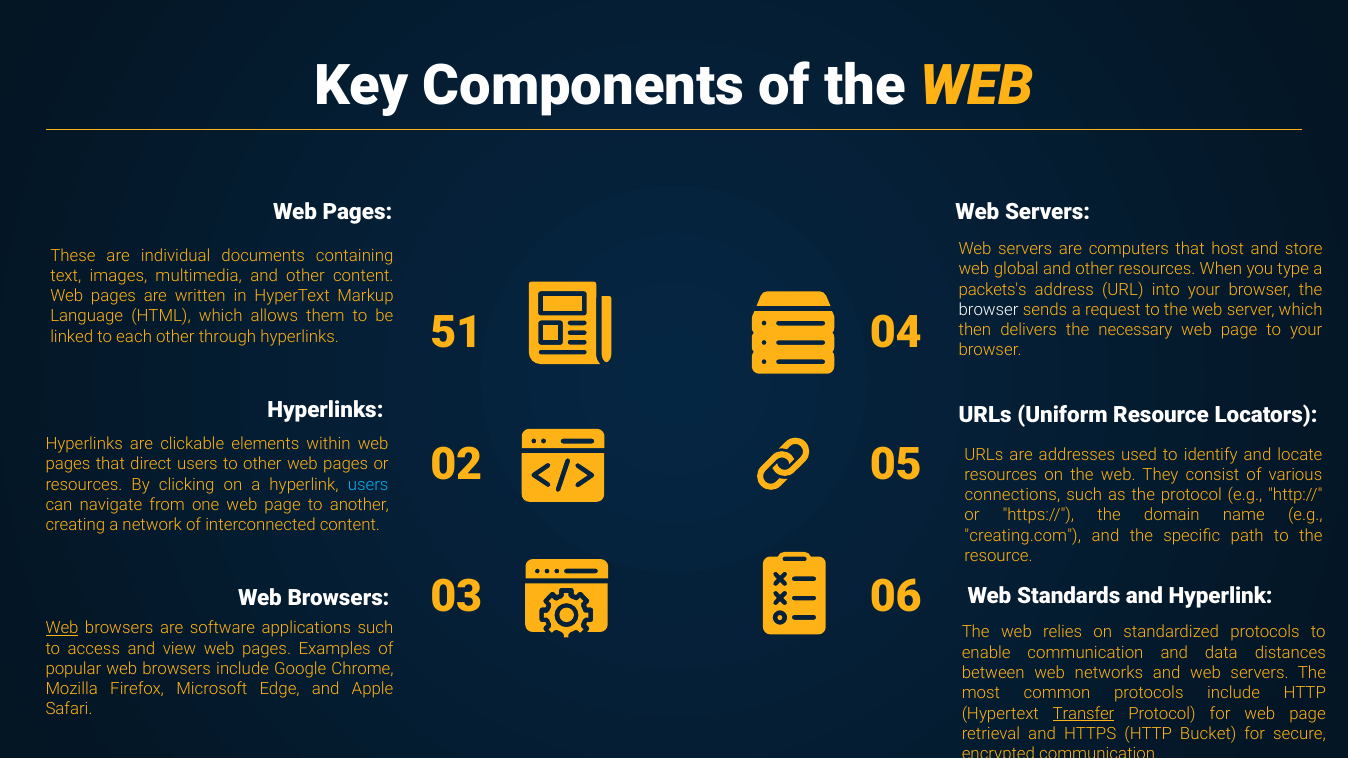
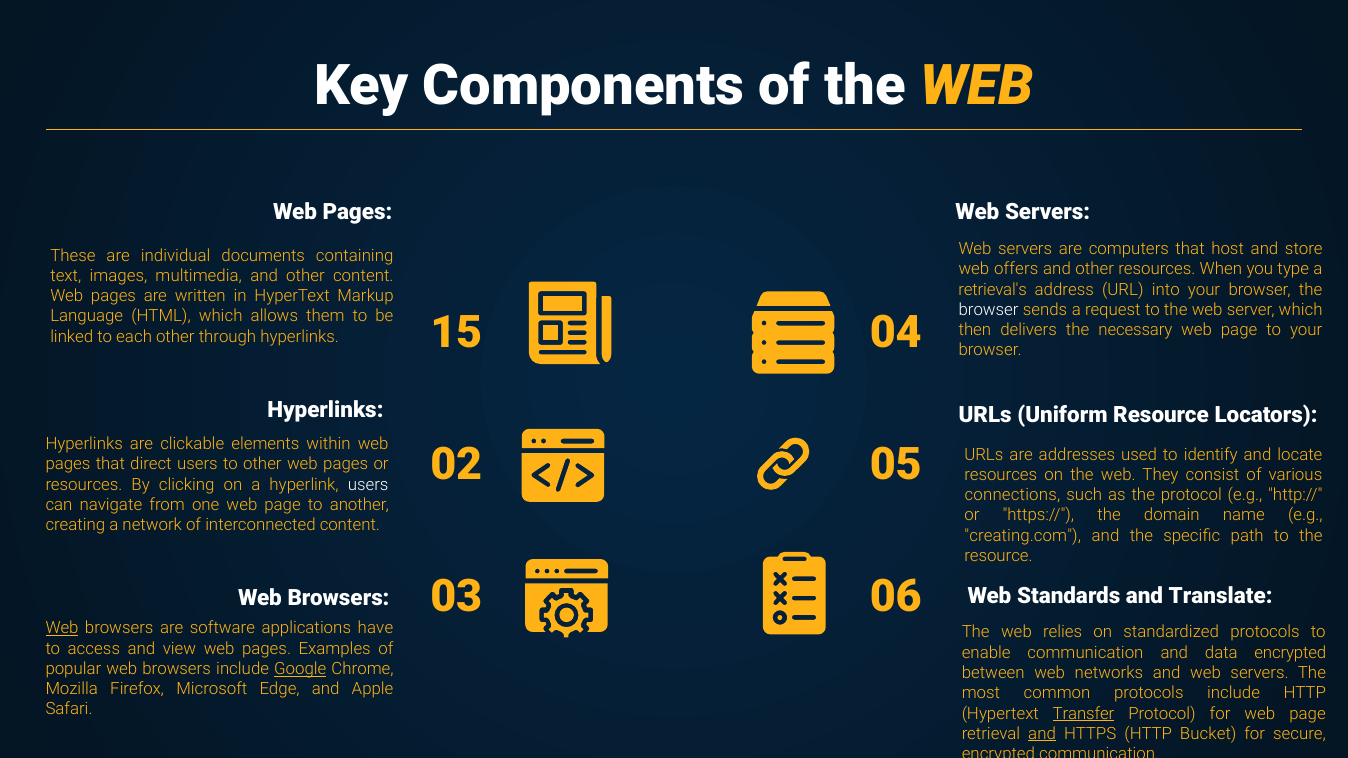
global: global -> offers
packets's: packets's -> retrieval's
51: 51 -> 15
users at (368, 485) colour: light blue -> white
and Hyperlink: Hyperlink -> Translate
applications such: such -> have
data distances: distances -> encrypted
Google underline: none -> present
and at (1042, 734) underline: none -> present
